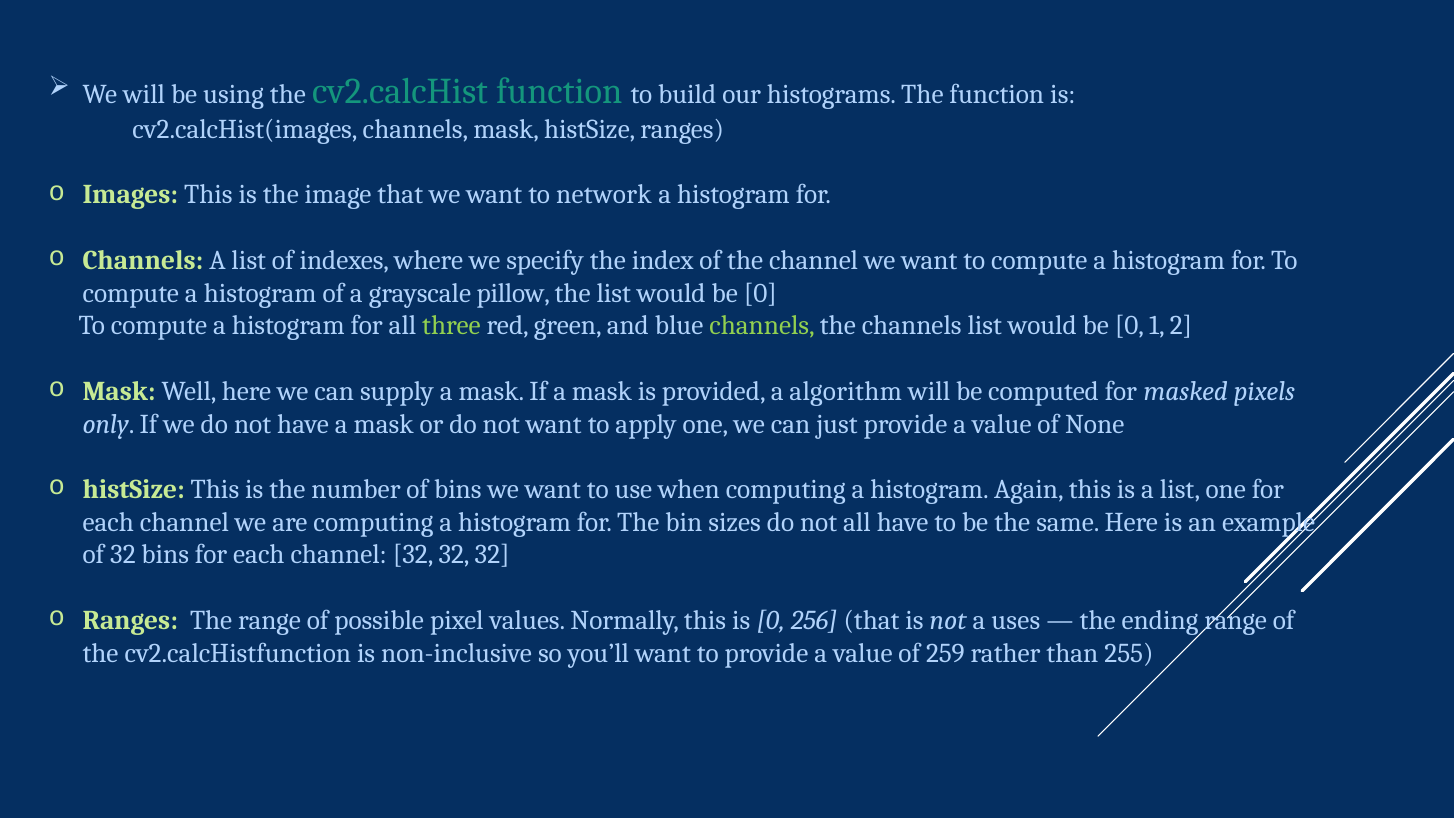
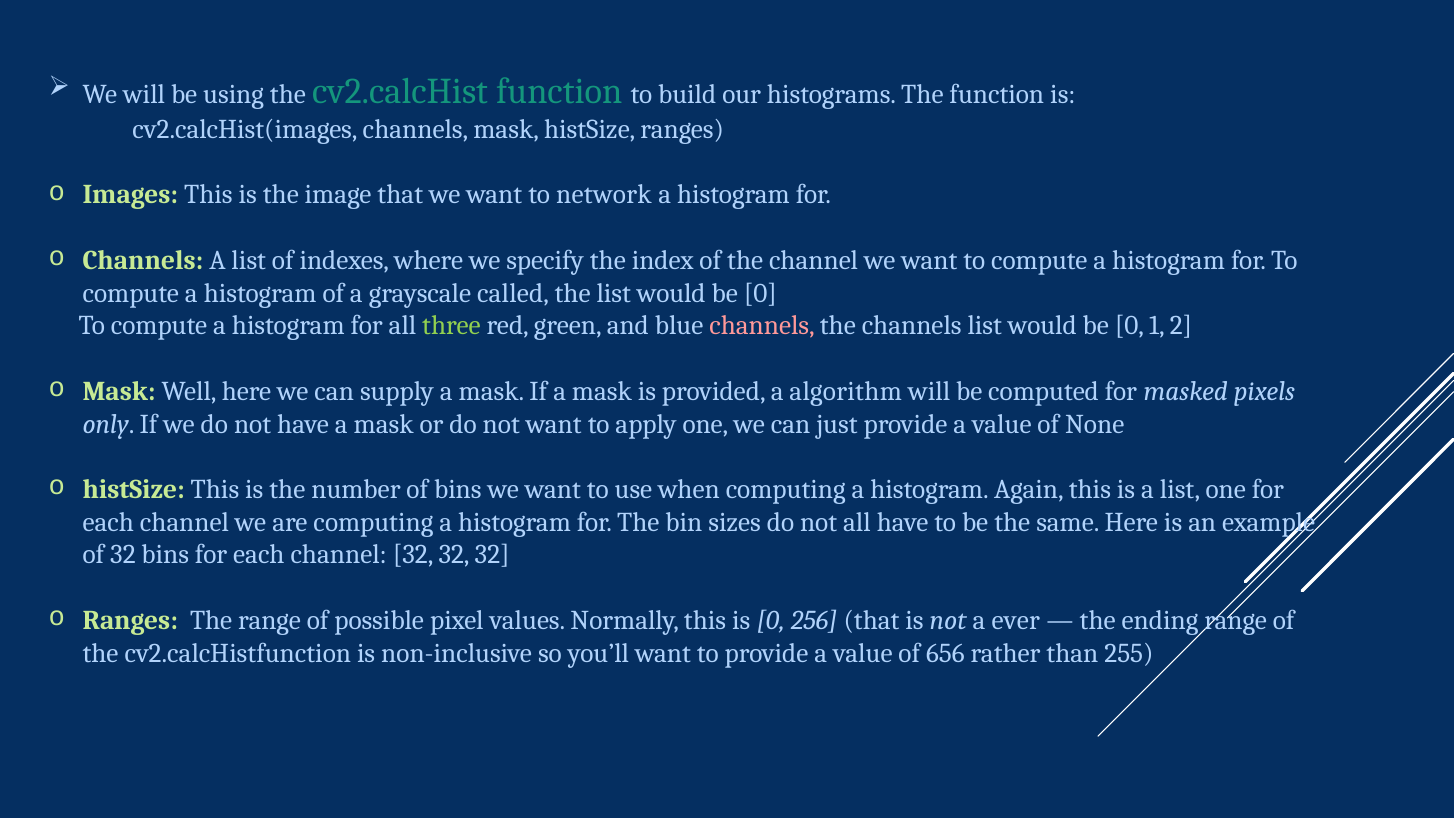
pillow: pillow -> called
channels at (762, 326) colour: light green -> pink
uses: uses -> ever
259: 259 -> 656
